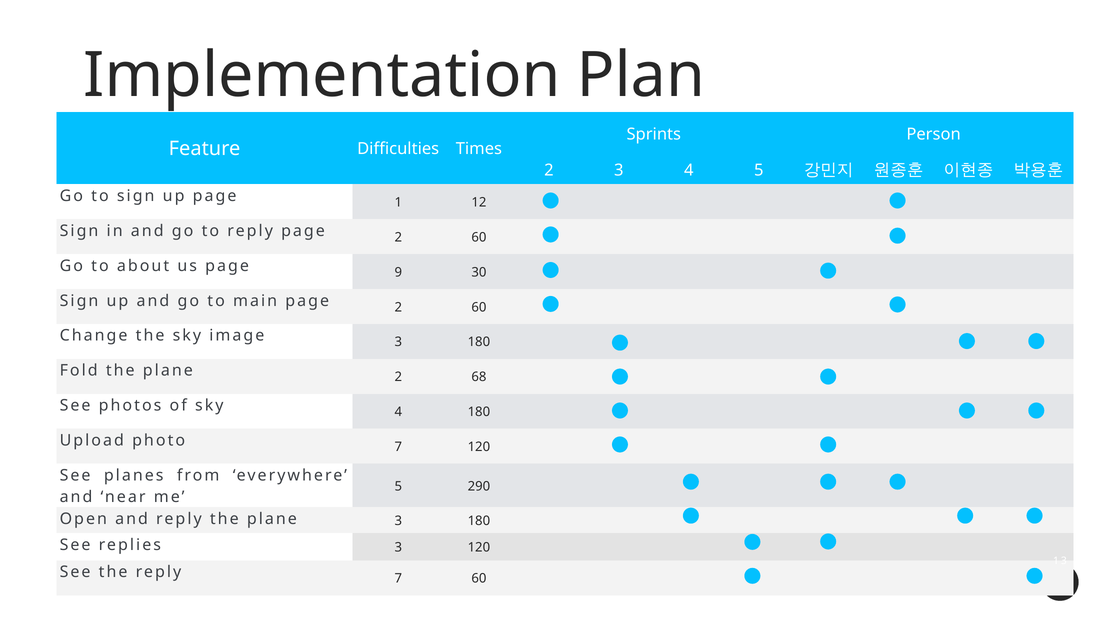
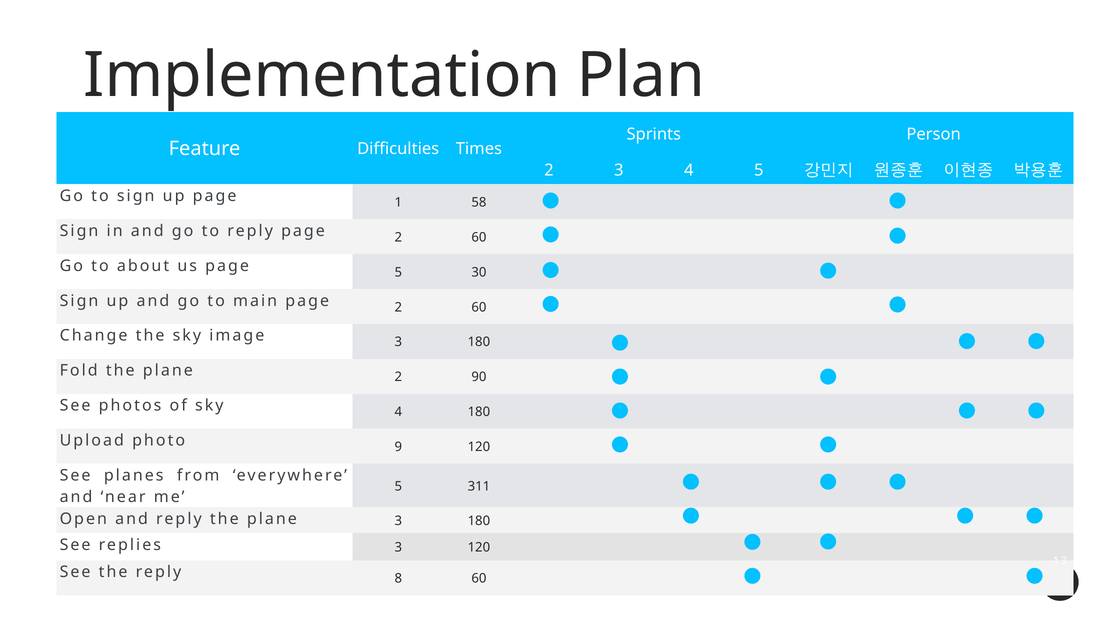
12: 12 -> 58
page 9: 9 -> 5
68: 68 -> 90
photo 7: 7 -> 9
290: 290 -> 311
reply 7: 7 -> 8
